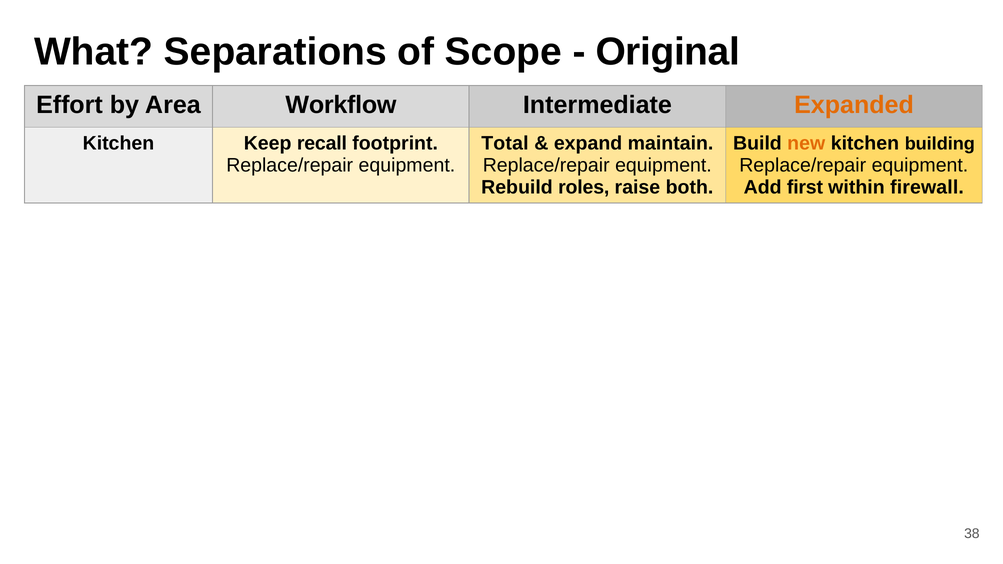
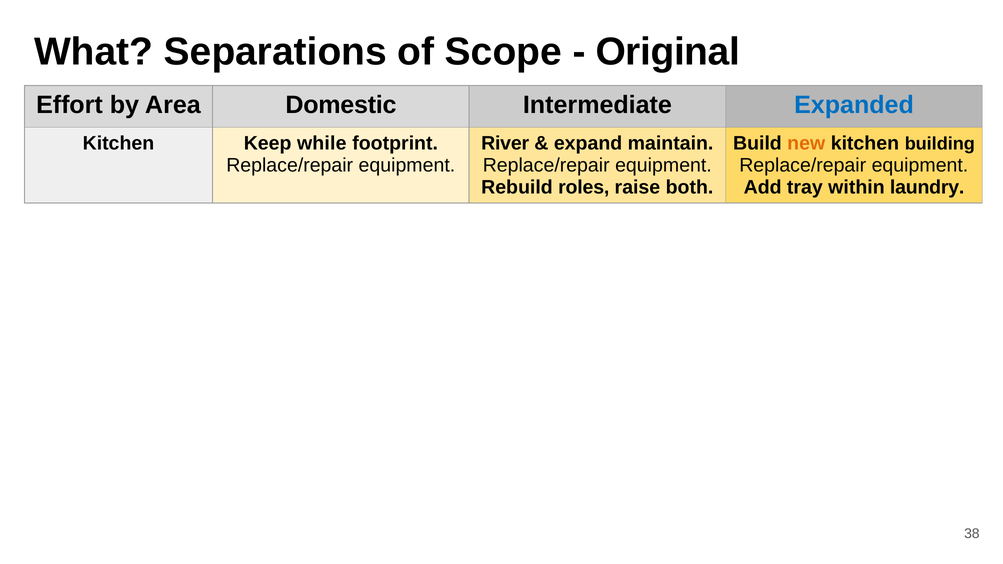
Workflow: Workflow -> Domestic
Expanded colour: orange -> blue
recall: recall -> while
Total: Total -> River
first: first -> tray
firewall: firewall -> laundry
